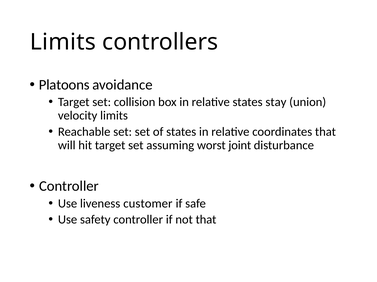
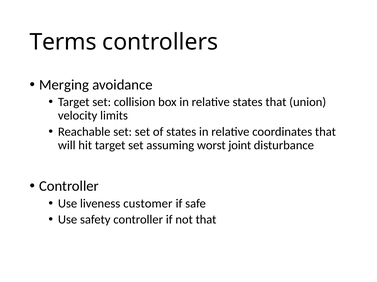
Limits at (63, 42): Limits -> Terms
Platoons: Platoons -> Merging
states stay: stay -> that
